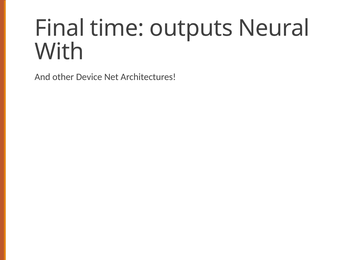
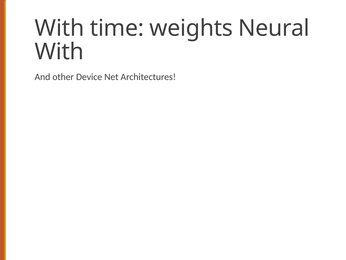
Final at (60, 28): Final -> With
outputs: outputs -> weights
